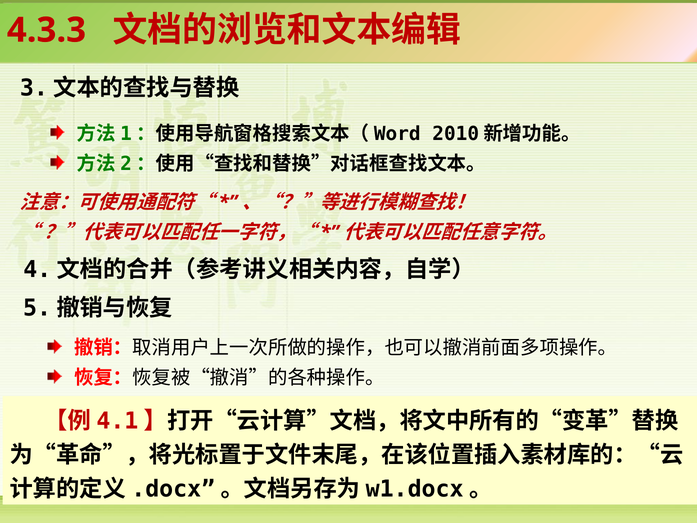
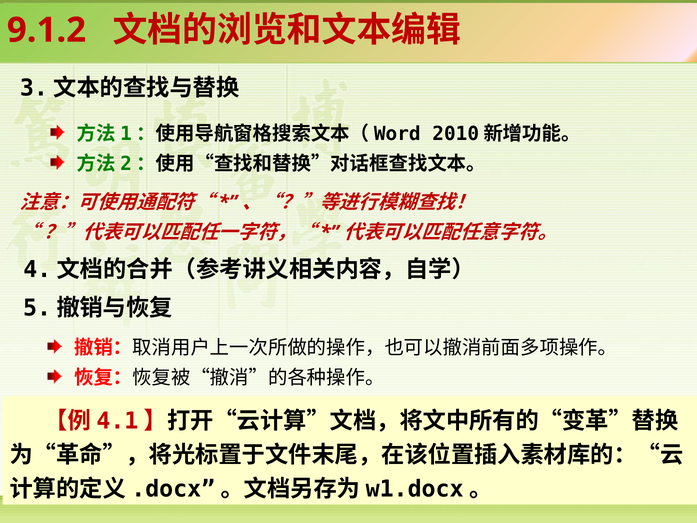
4.3.3: 4.3.3 -> 9.1.2
